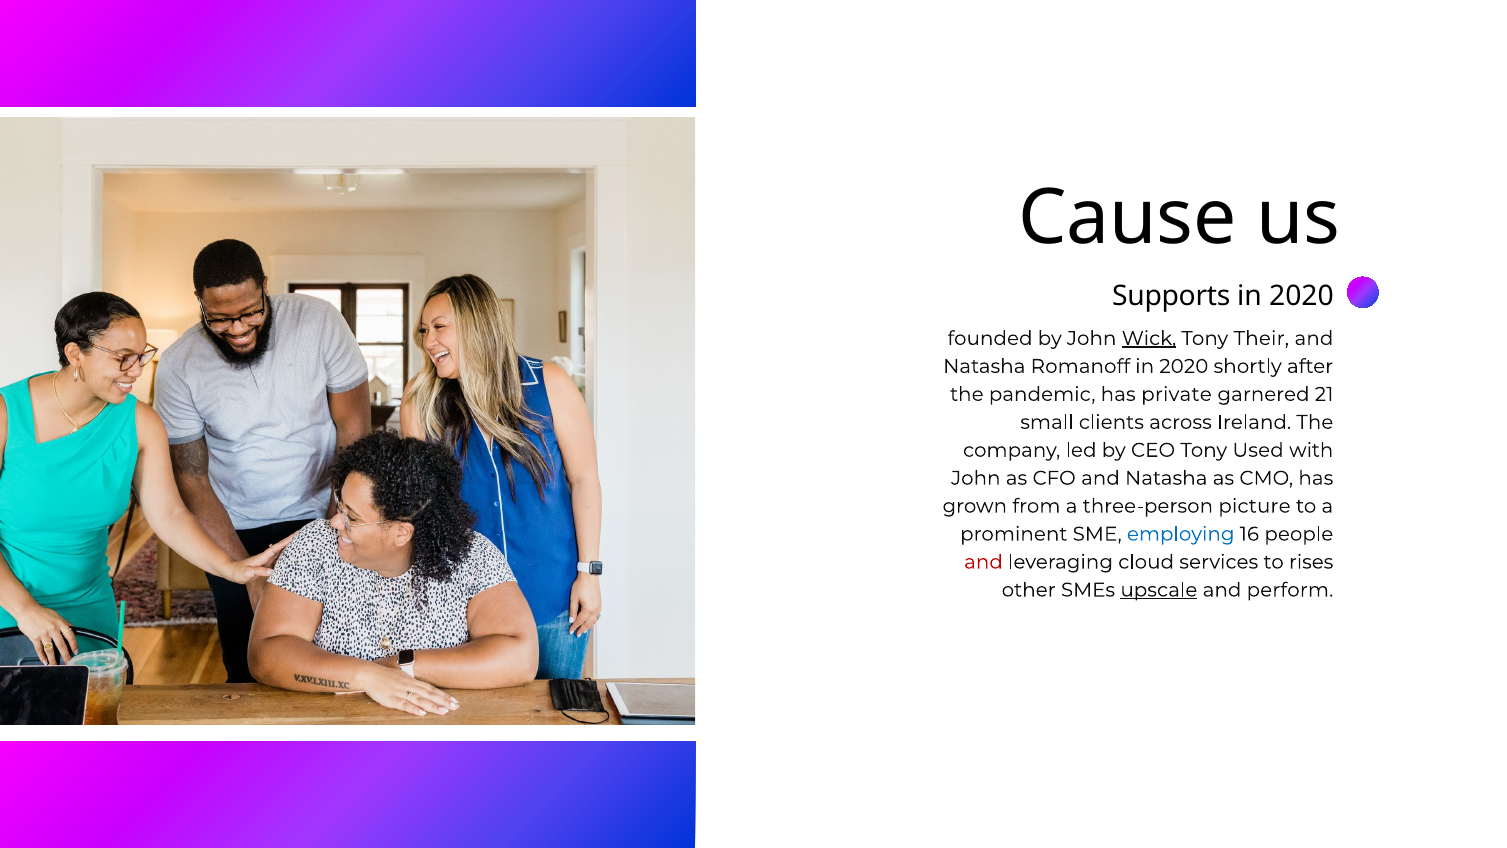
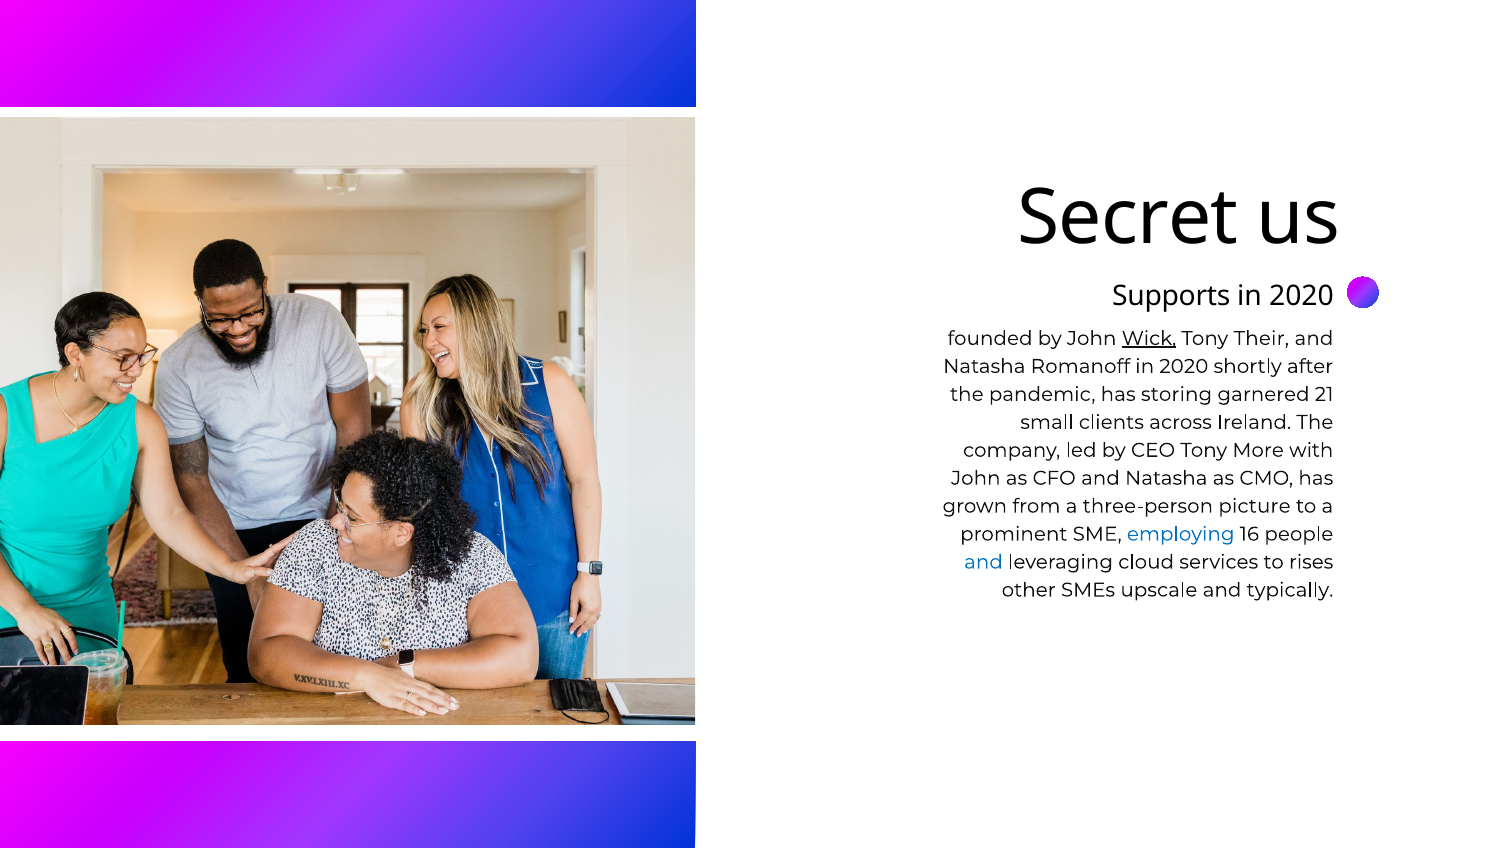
Cause: Cause -> Secret
private: private -> storing
Used: Used -> More
and at (983, 562) colour: red -> blue
upscale underline: present -> none
perform: perform -> typically
